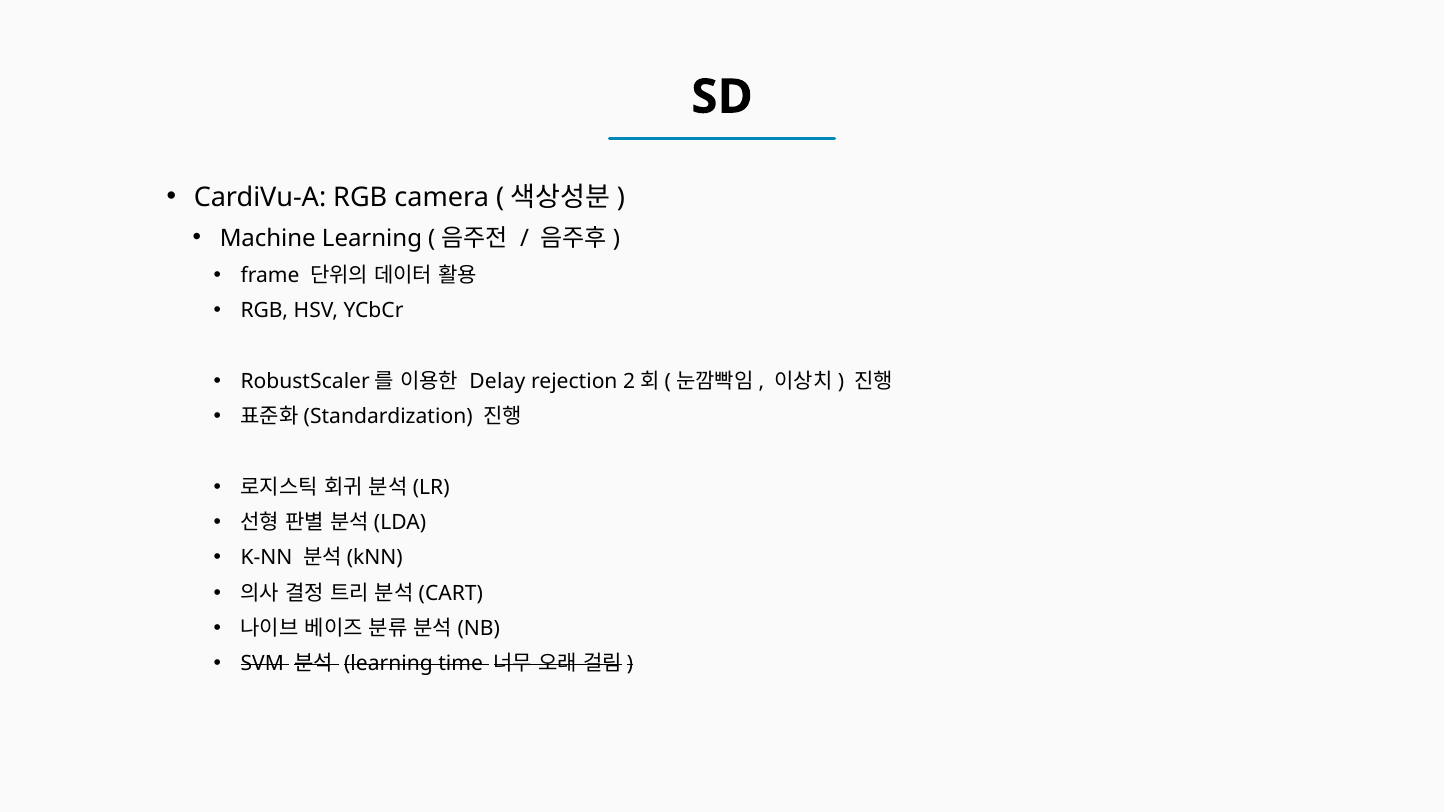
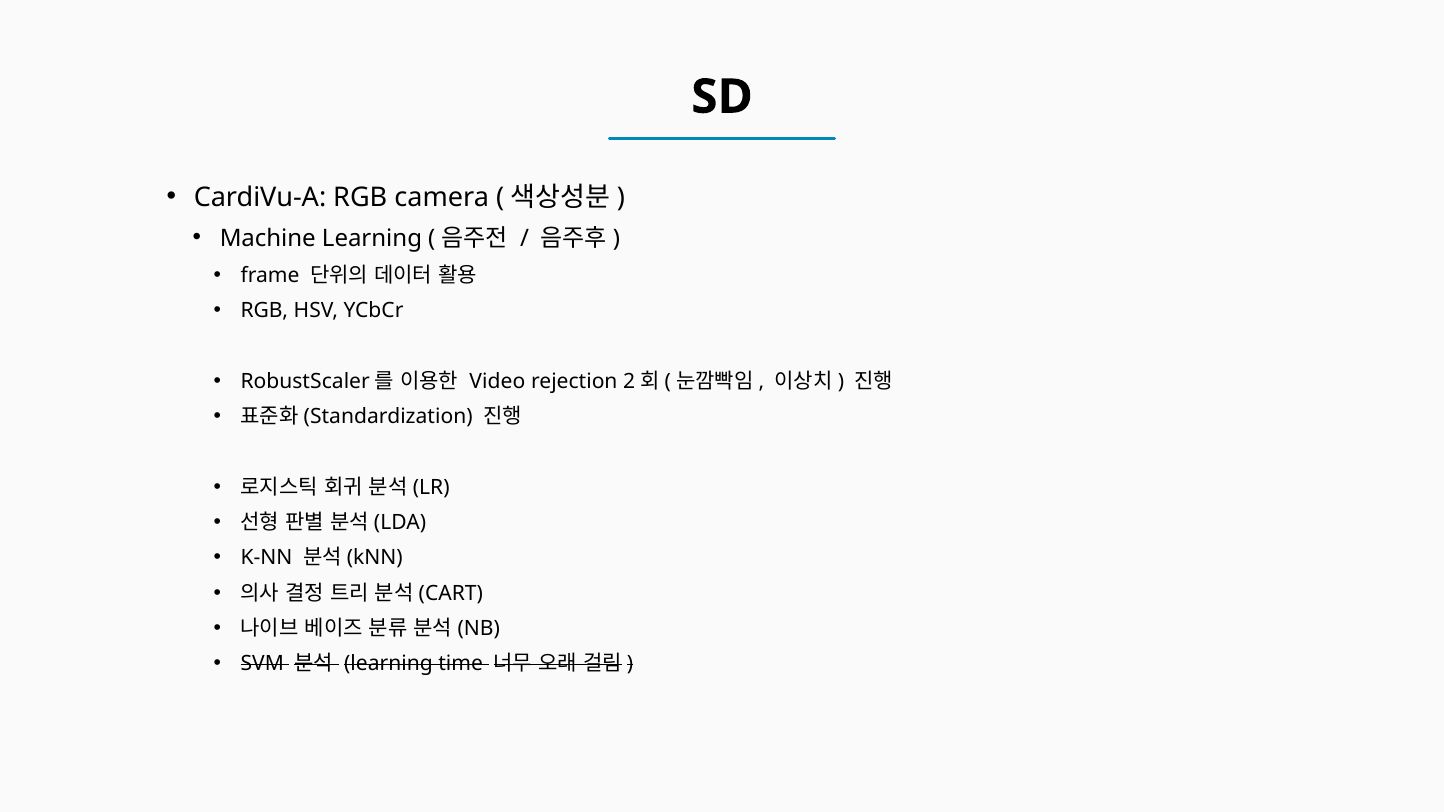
Delay: Delay -> Video
